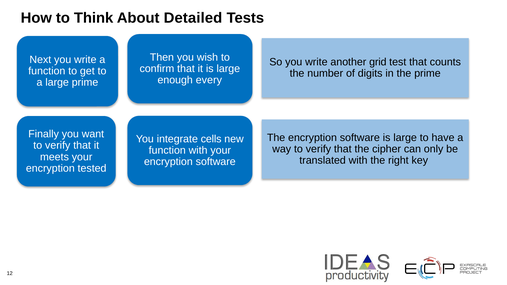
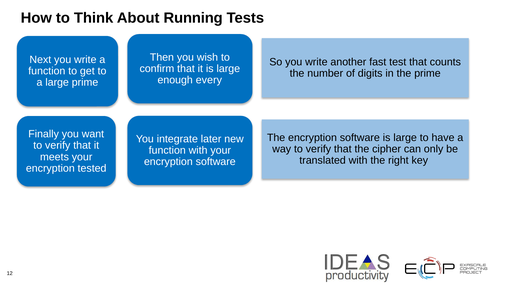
Detailed: Detailed -> Running
grid: grid -> fast
cells: cells -> later
